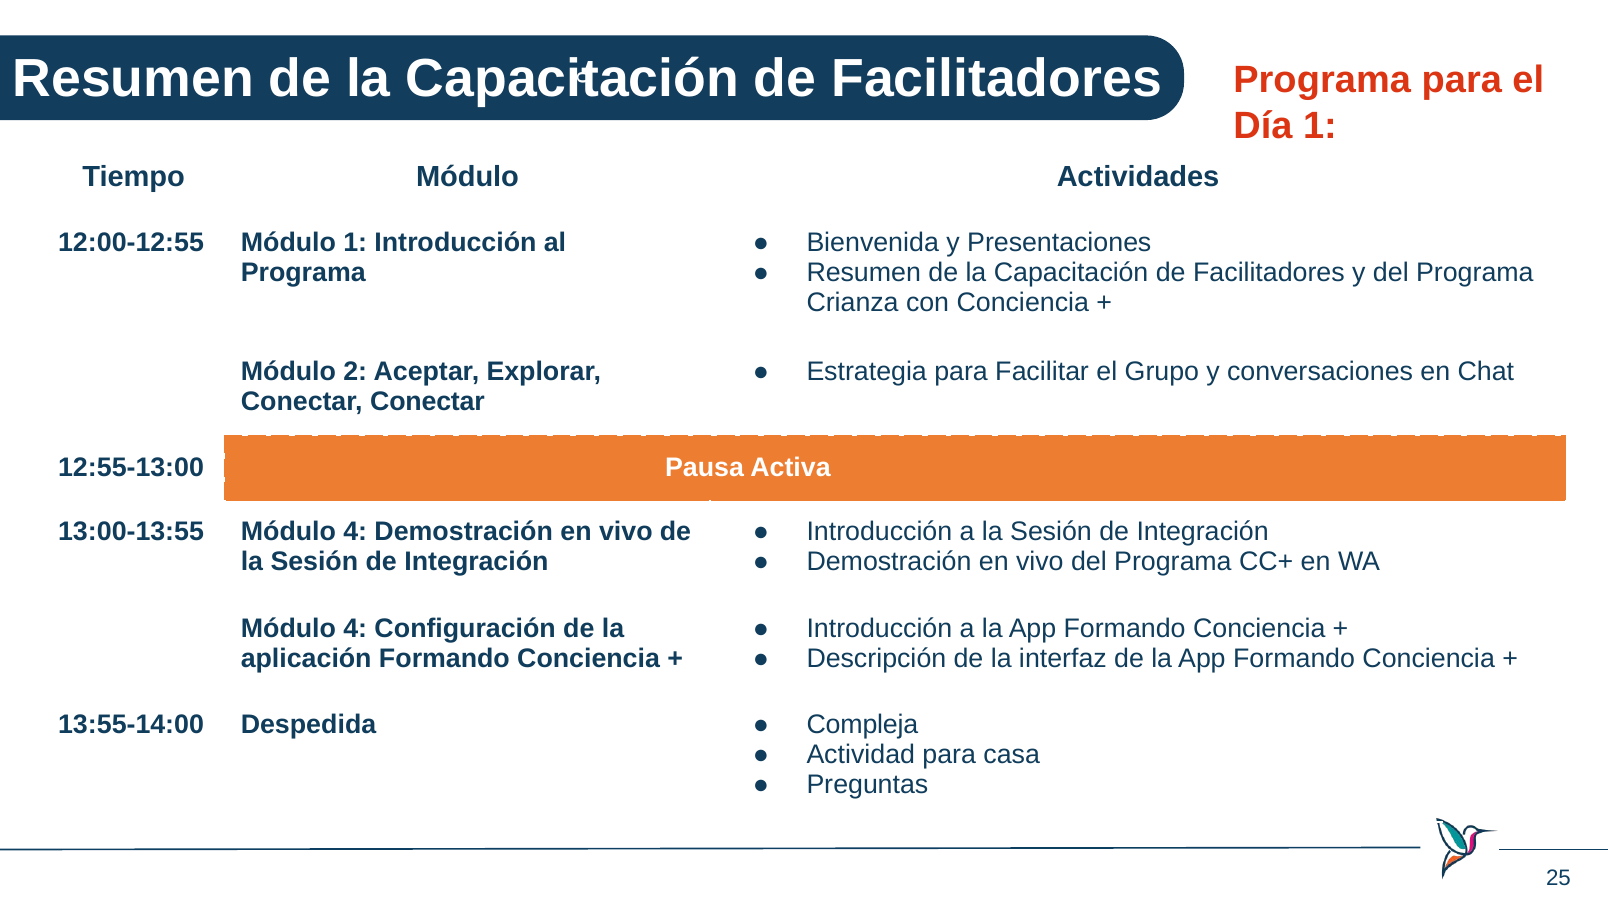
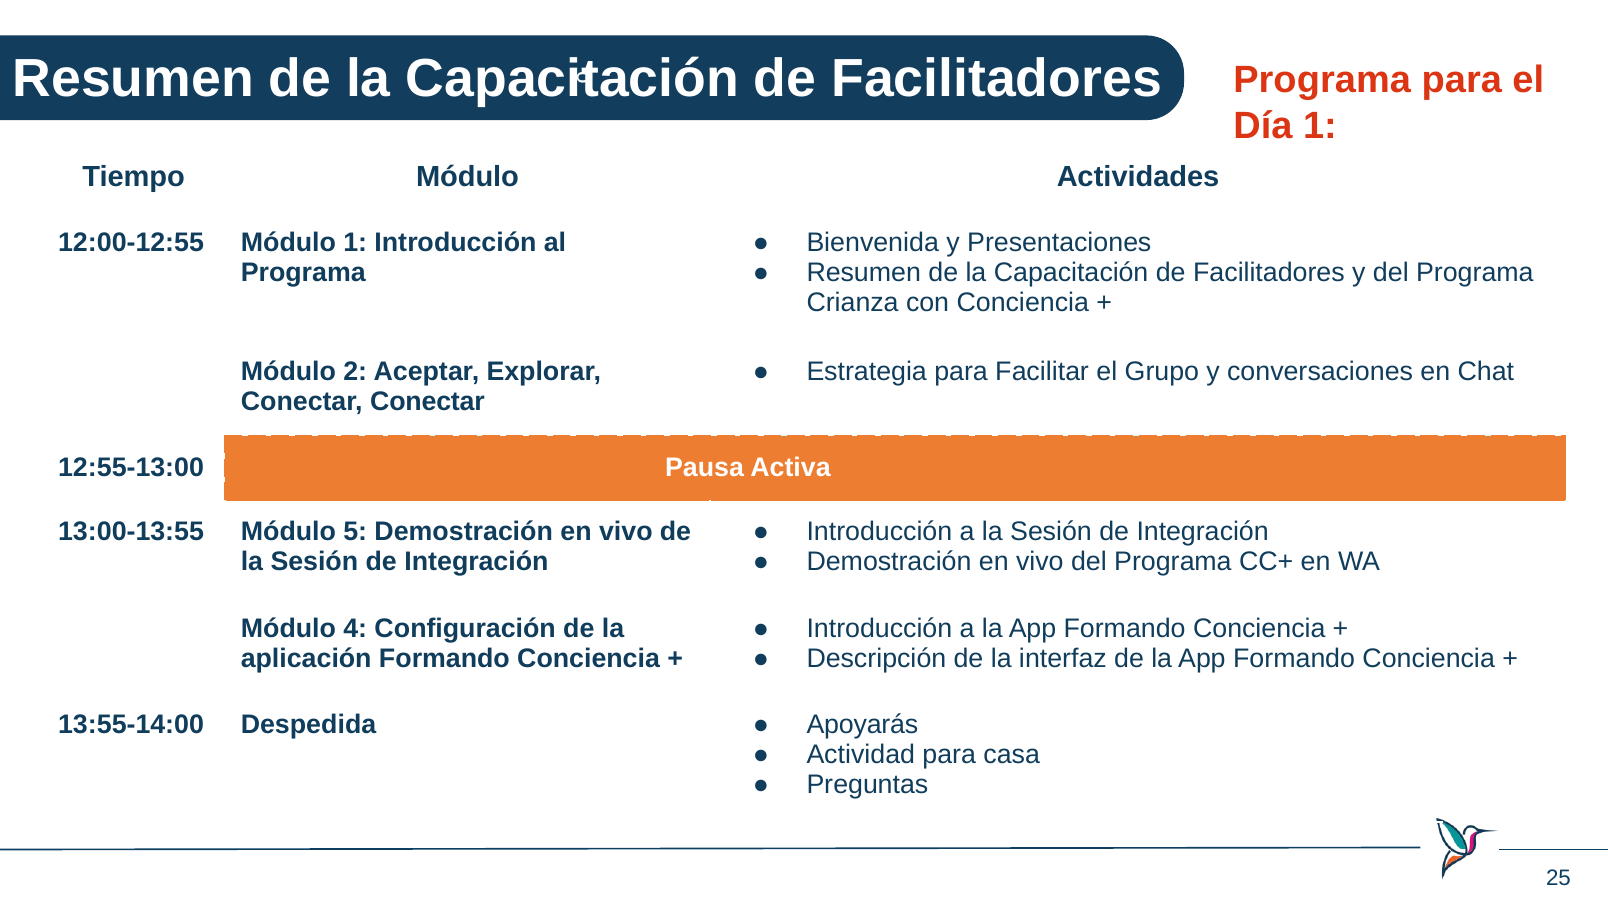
13:00-13:55 Módulo 4: 4 -> 5
Compleja: Compleja -> Apoyarás
